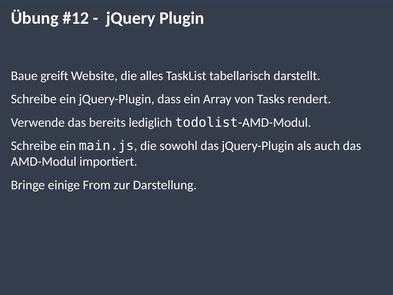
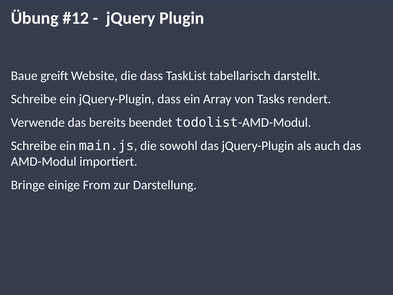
die alles: alles -> dass
lediglich: lediglich -> beendet
